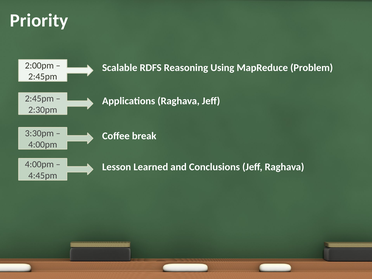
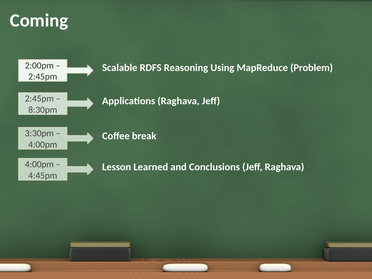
Priority: Priority -> Coming
2:30pm: 2:30pm -> 8:30pm
